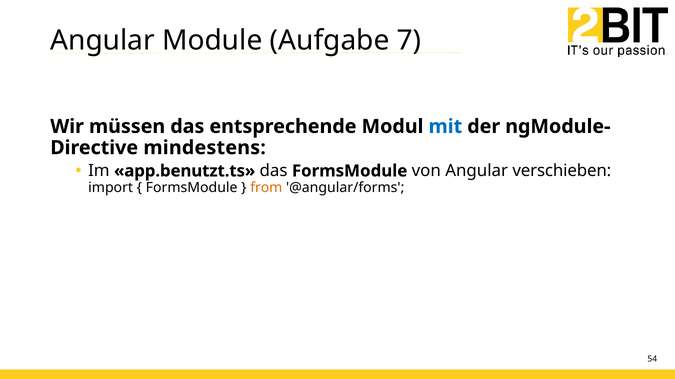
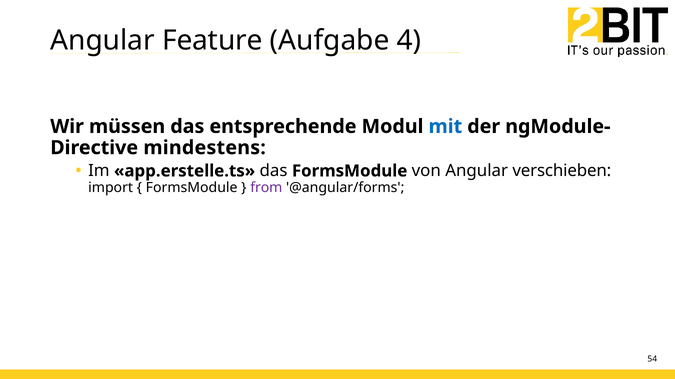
Module: Module -> Feature
7: 7 -> 4
app.benutzt.ts: app.benutzt.ts -> app.erstelle.ts
from colour: orange -> purple
